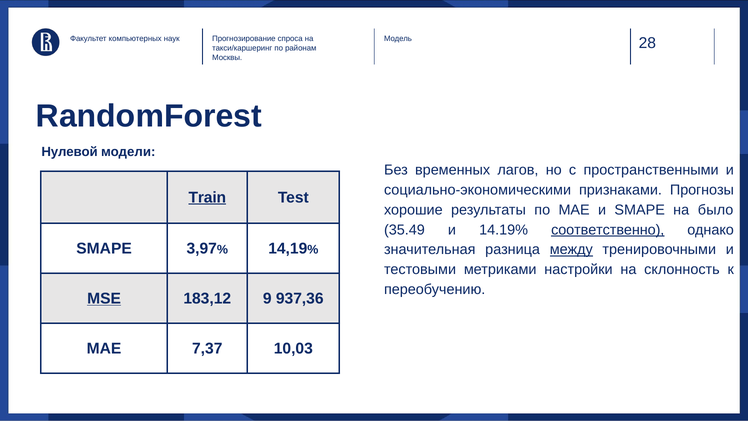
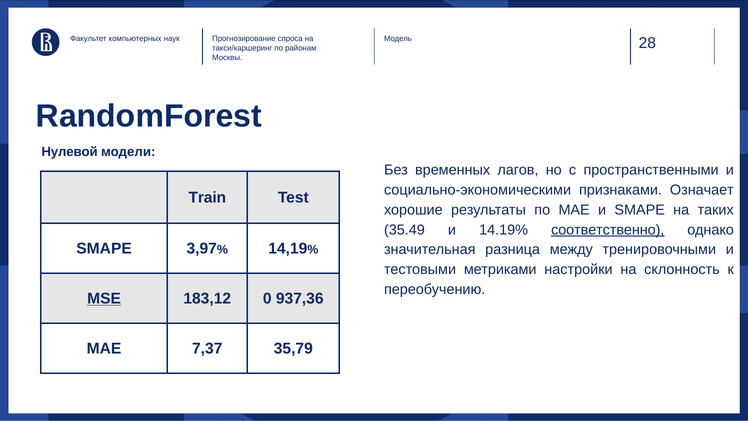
Прогнозы: Прогнозы -> Означает
Train underline: present -> none
было: было -> таких
между underline: present -> none
9: 9 -> 0
10,03: 10,03 -> 35,79
